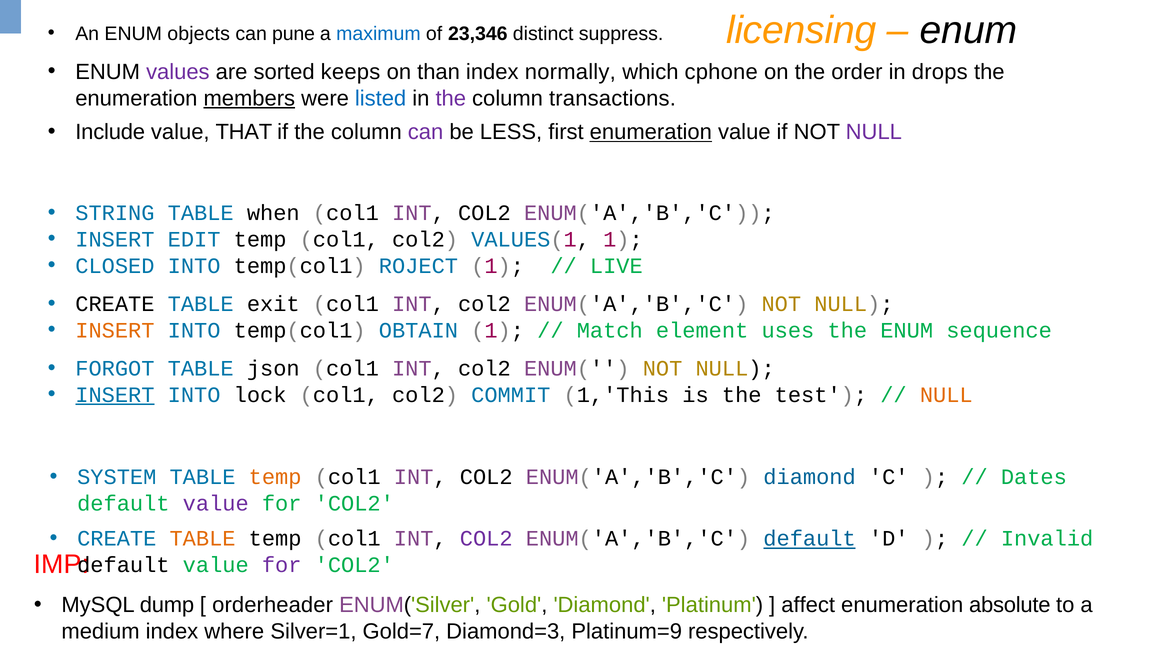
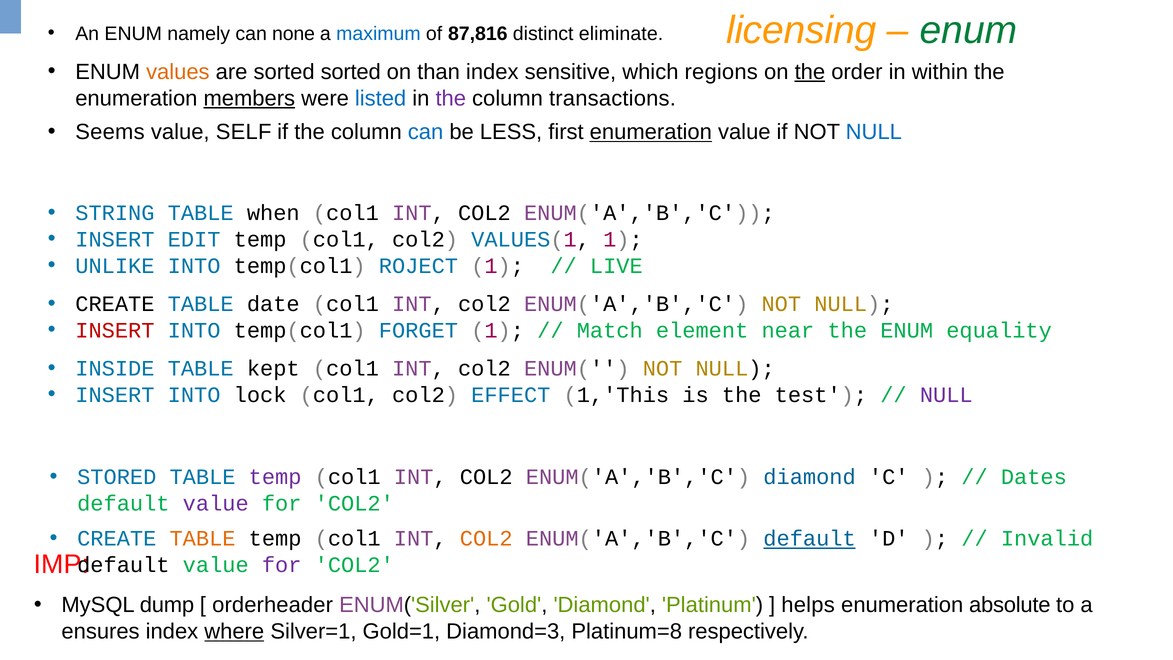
enum at (969, 31) colour: black -> green
objects: objects -> namely
pune: pune -> none
23,346: 23,346 -> 87,816
suppress: suppress -> eliminate
values colour: purple -> orange
sorted keeps: keeps -> sorted
normally: normally -> sensitive
cphone: cphone -> regions
the at (810, 72) underline: none -> present
drops: drops -> within
Include: Include -> Seems
THAT: THAT -> SELF
can at (426, 132) colour: purple -> blue
NULL at (874, 132) colour: purple -> blue
CLOSED: CLOSED -> UNLIKE
exit: exit -> date
INSERT at (115, 330) colour: orange -> red
OBTAIN: OBTAIN -> FORGET
uses: uses -> near
sequence: sequence -> equality
FORGOT: FORGOT -> INSIDE
json: json -> kept
INSERT at (115, 395) underline: present -> none
COMMIT: COMMIT -> EFFECT
NULL at (946, 395) colour: orange -> purple
SYSTEM: SYSTEM -> STORED
temp at (275, 477) colour: orange -> purple
COL2 at (486, 539) colour: purple -> orange
affect: affect -> helps
medium: medium -> ensures
where underline: none -> present
Gold=7: Gold=7 -> Gold=1
Platinum=9: Platinum=9 -> Platinum=8
